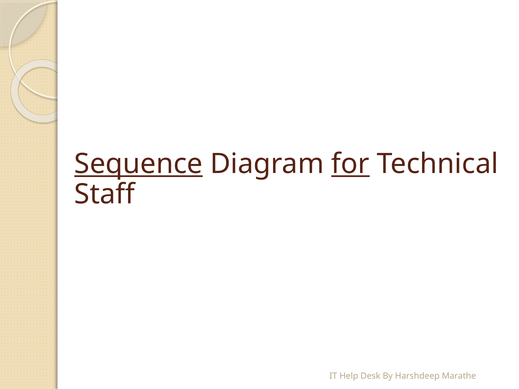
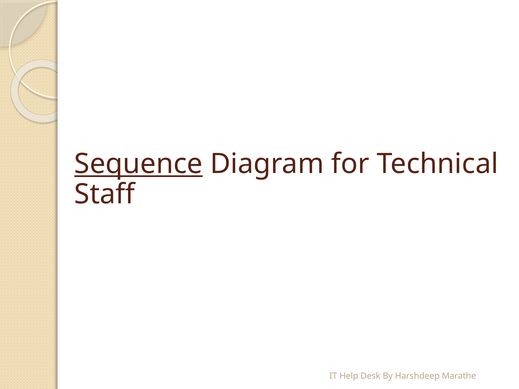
for underline: present -> none
